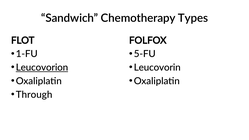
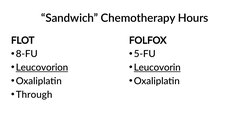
Types: Types -> Hours
1-FU: 1-FU -> 8-FU
Leucovorin underline: none -> present
